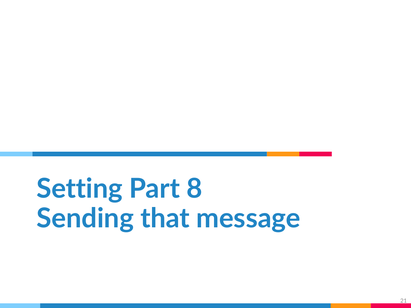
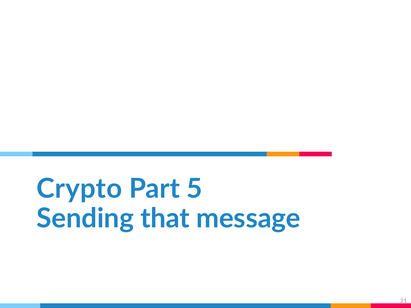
Setting: Setting -> Crypto
8: 8 -> 5
